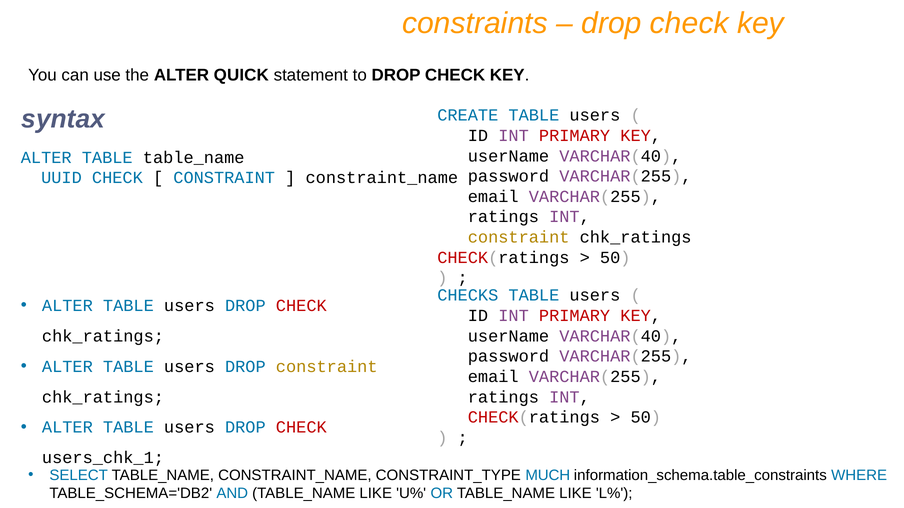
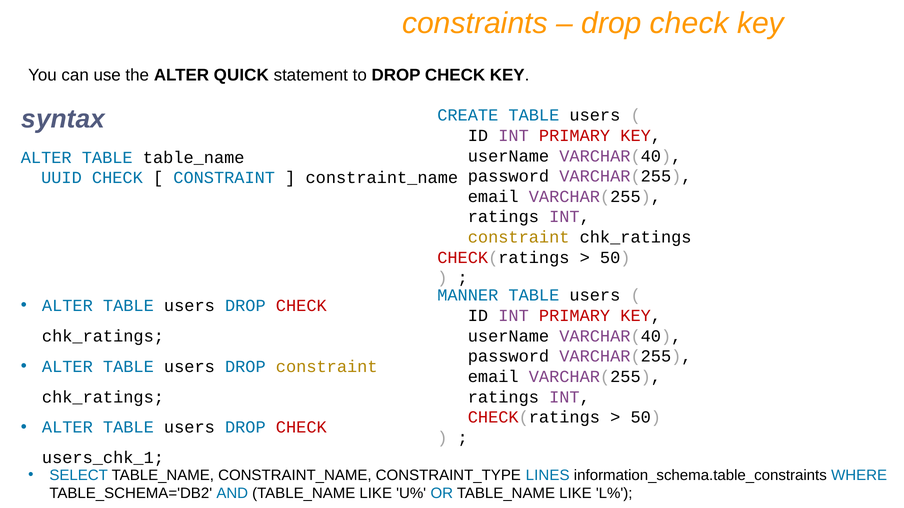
CHECKS: CHECKS -> MANNER
MUCH: MUCH -> LINES
